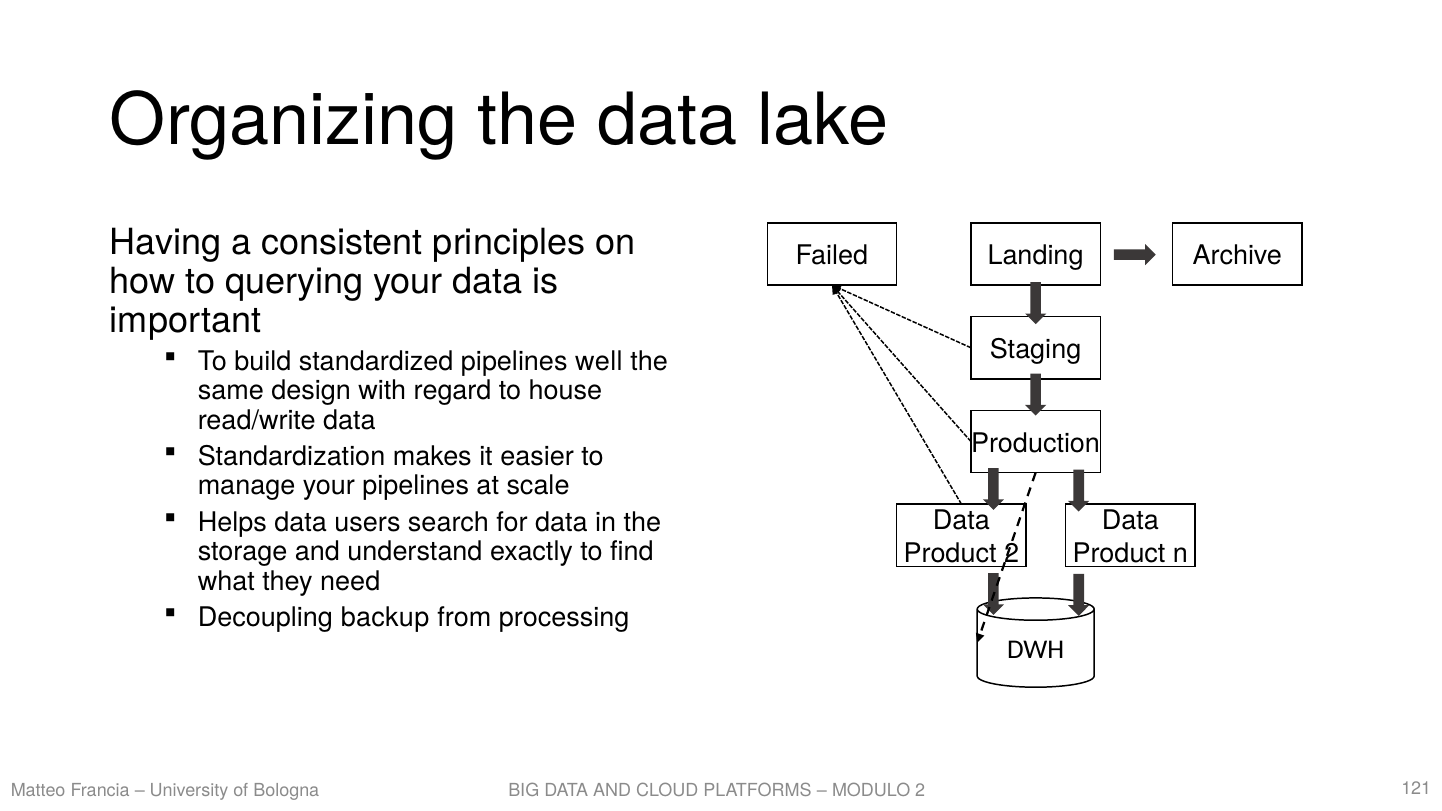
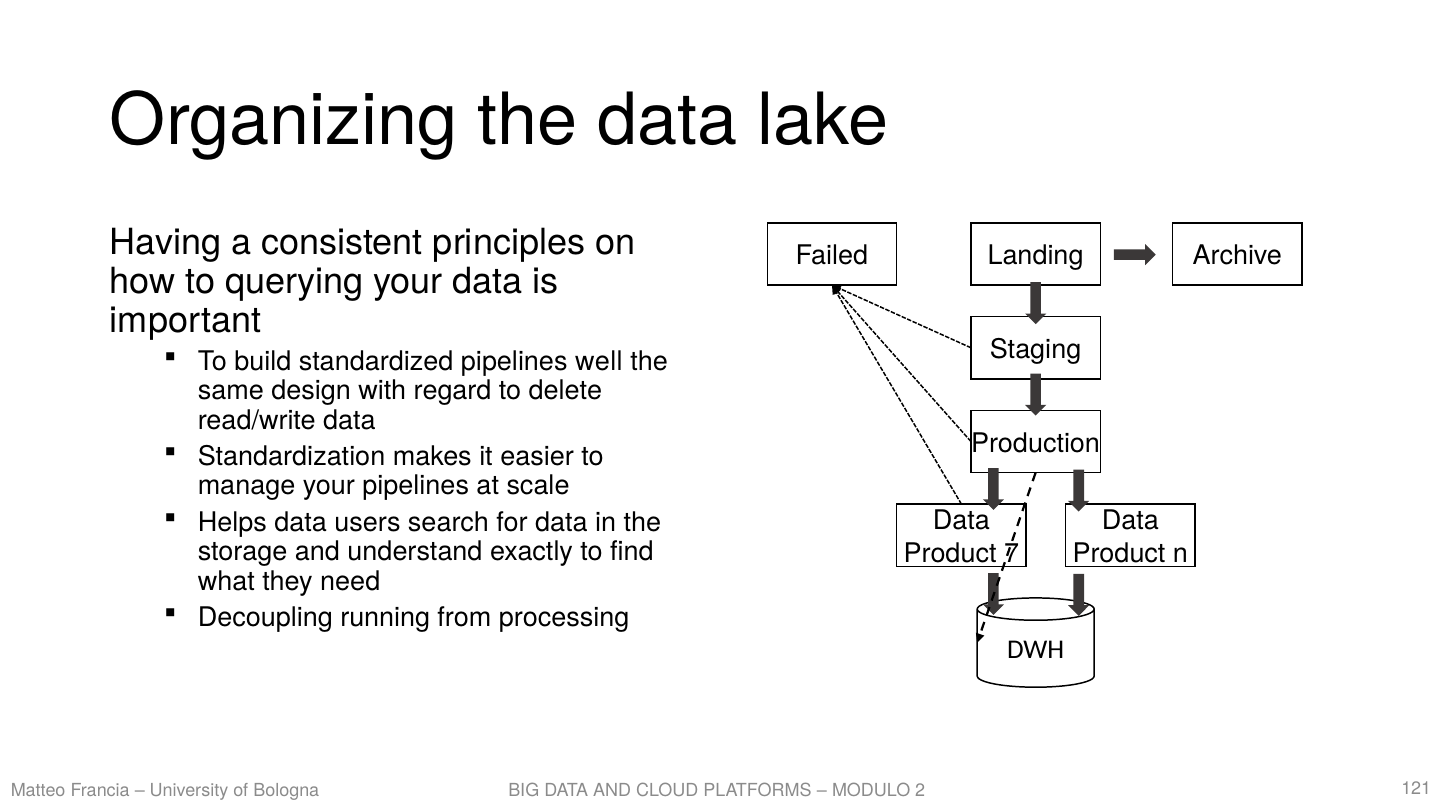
house: house -> delete
Product 2: 2 -> 7
backup: backup -> running
